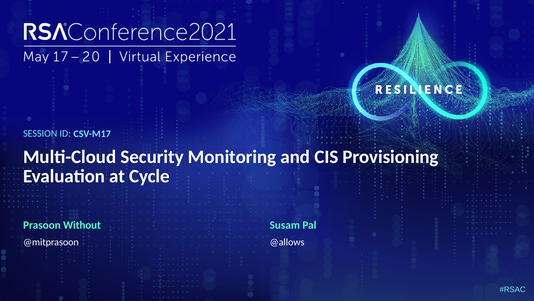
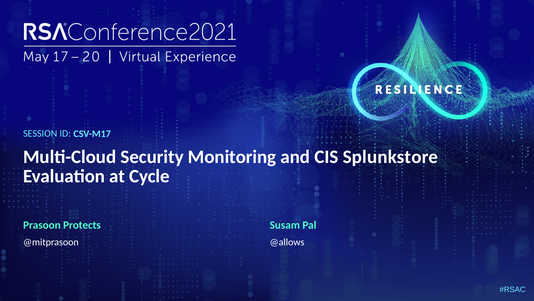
Provisioning: Provisioning -> Splunkstore
Without: Without -> Protects
